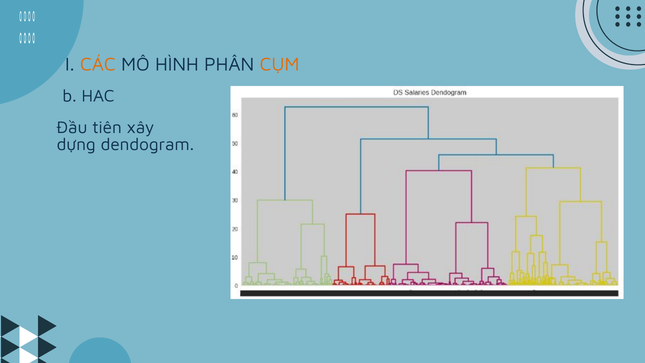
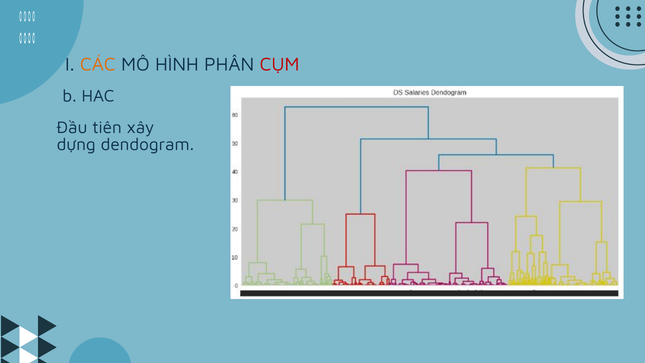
CỤM colour: orange -> red
